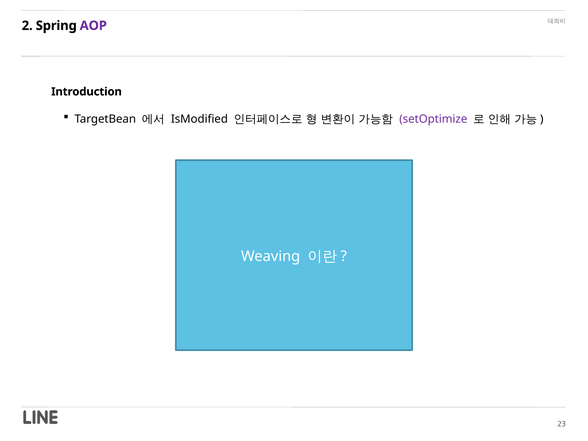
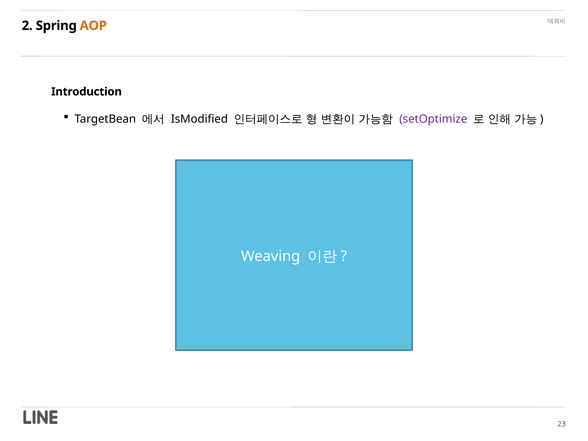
AOP colour: purple -> orange
